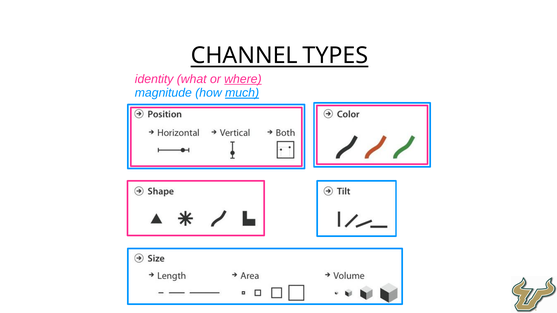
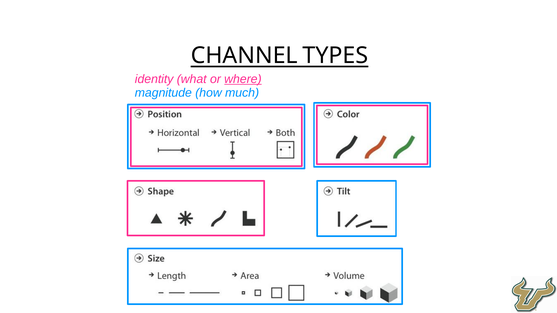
much underline: present -> none
